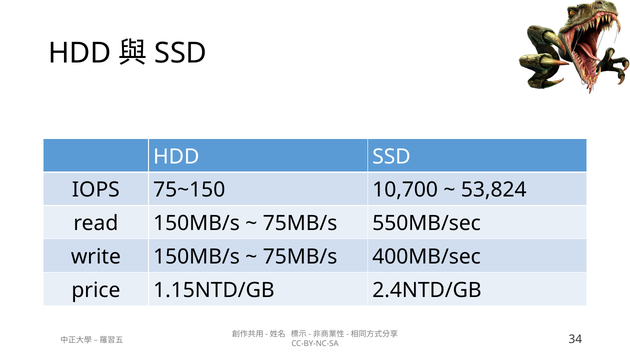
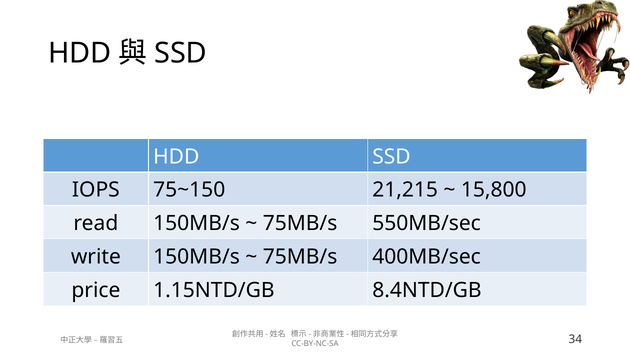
10,700: 10,700 -> 21,215
53,824: 53,824 -> 15,800
2.4NTD/GB: 2.4NTD/GB -> 8.4NTD/GB
